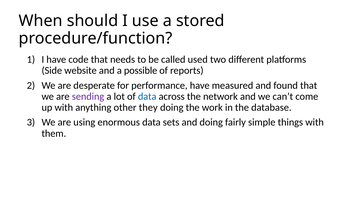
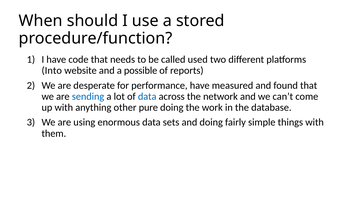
Side: Side -> Into
sending colour: purple -> blue
they: they -> pure
